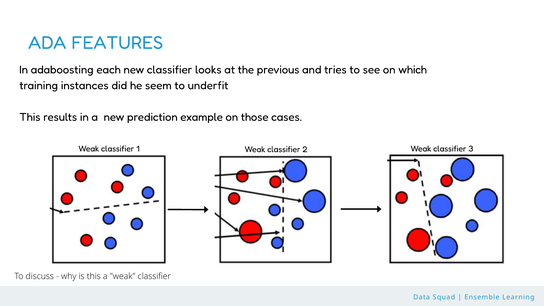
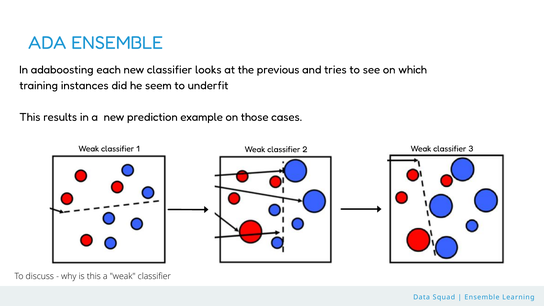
ADA FEATURES: FEATURES -> ENSEMBLE
